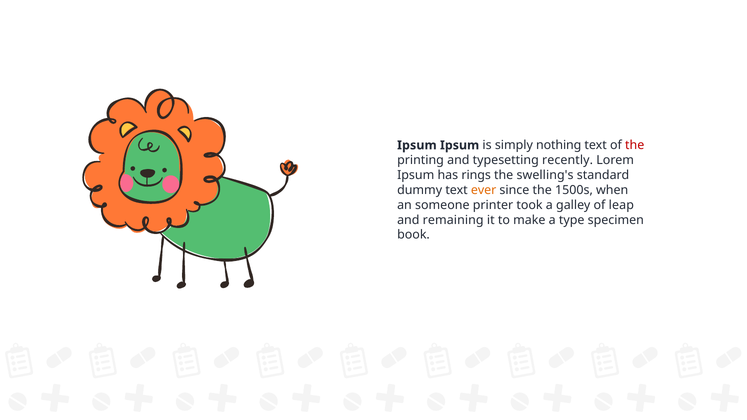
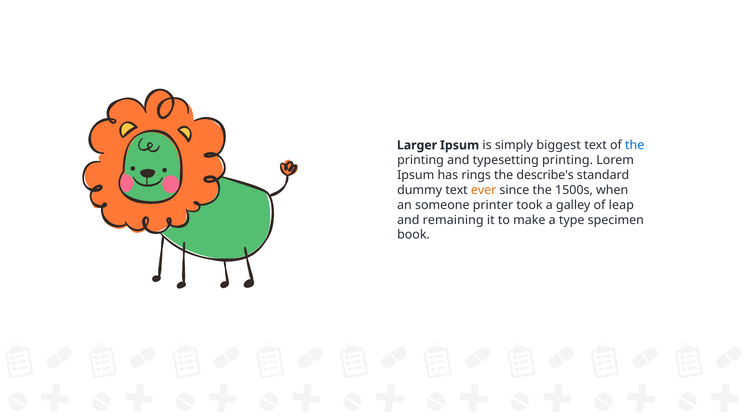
Ipsum at (417, 145): Ipsum -> Larger
nothing: nothing -> biggest
the at (635, 145) colour: red -> blue
typesetting recently: recently -> printing
swelling's: swelling's -> describe's
